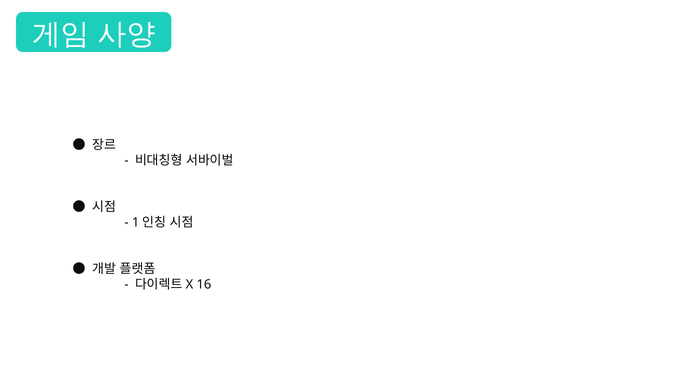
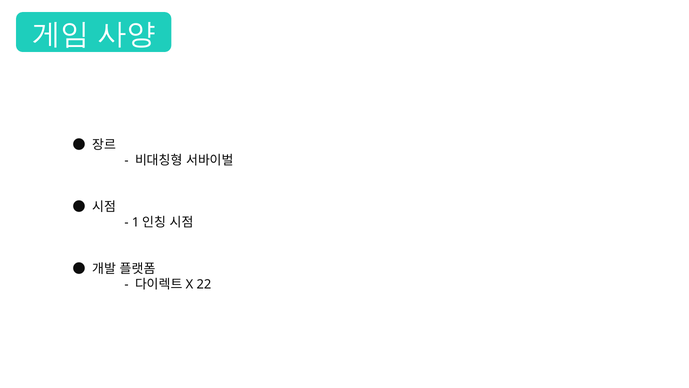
16: 16 -> 22
